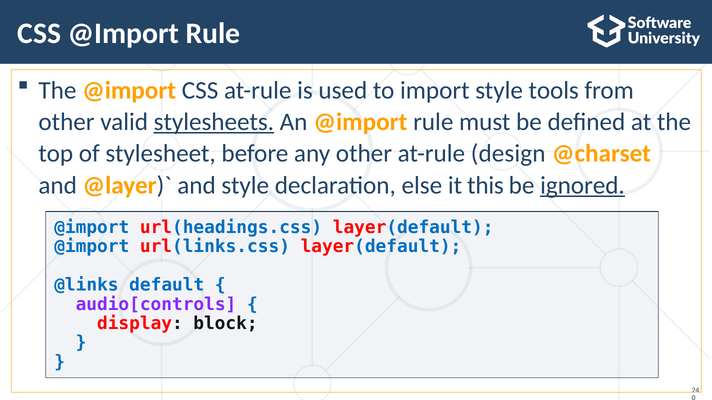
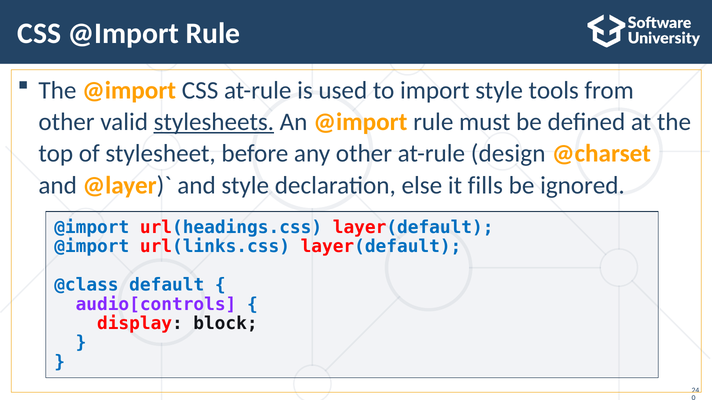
this: this -> fills
ignored underline: present -> none
@links: @links -> @class
